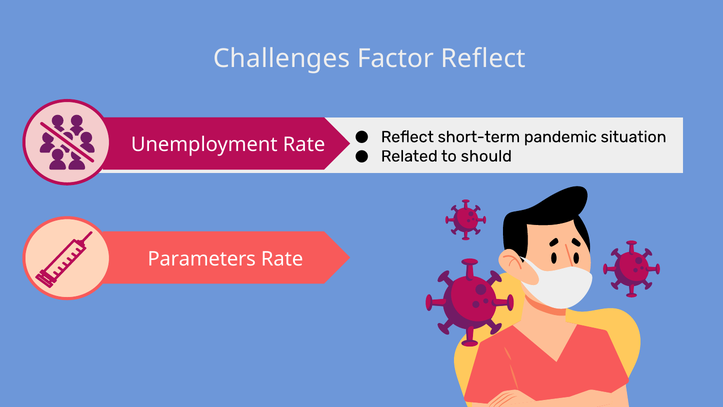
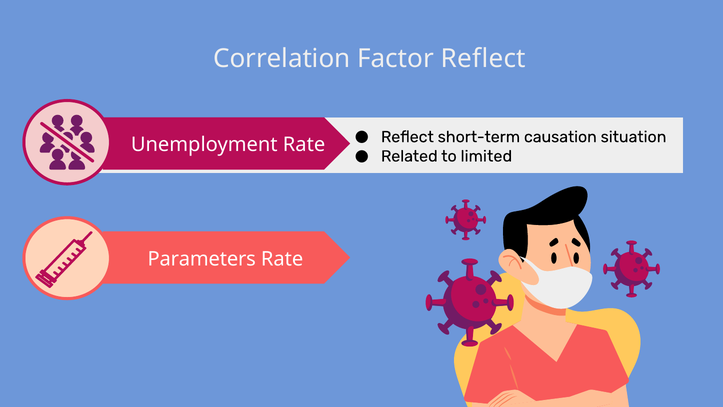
Challenges: Challenges -> Correlation
pandemic: pandemic -> causation
should: should -> limited
